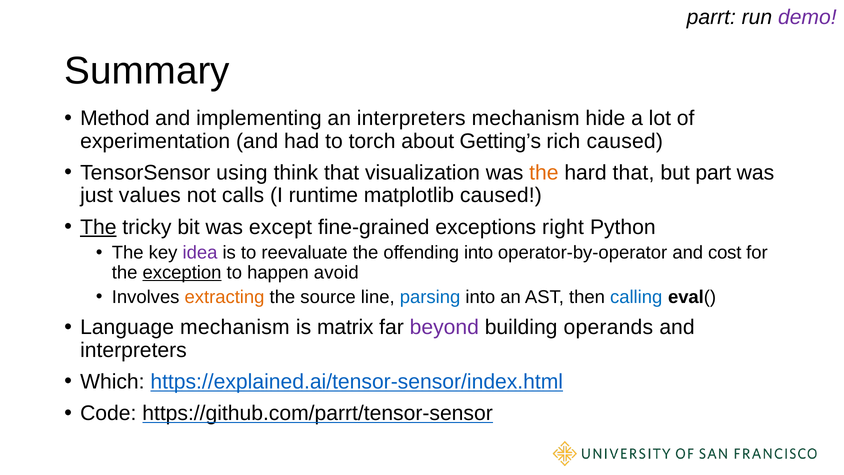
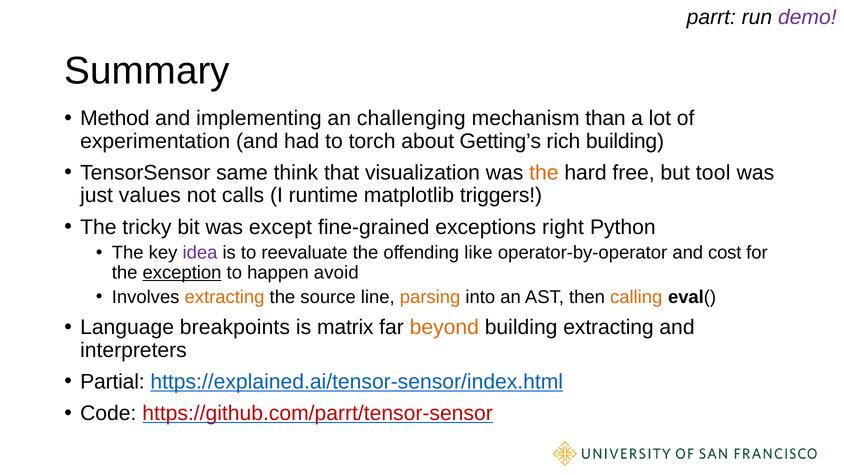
an interpreters: interpreters -> challenging
hide: hide -> than
rich caused: caused -> building
using: using -> same
hard that: that -> free
part: part -> tool
matplotlib caused: caused -> triggers
The at (98, 227) underline: present -> none
offending into: into -> like
parsing colour: blue -> orange
calling colour: blue -> orange
Language mechanism: mechanism -> breakpoints
beyond colour: purple -> orange
building operands: operands -> extracting
Which: Which -> Partial
https://github.com/parrt/tensor-sensor colour: black -> red
